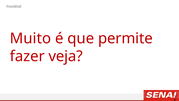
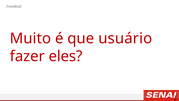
permite: permite -> usuário
veja: veja -> eles
